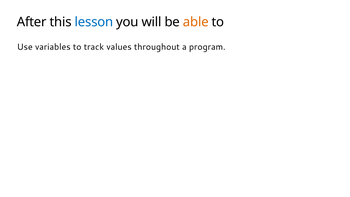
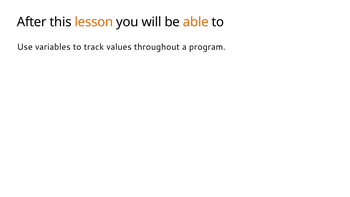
lesson colour: blue -> orange
